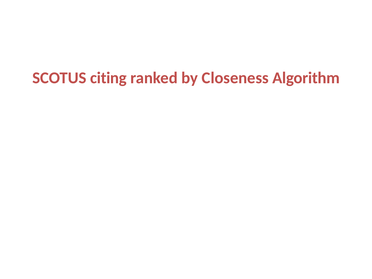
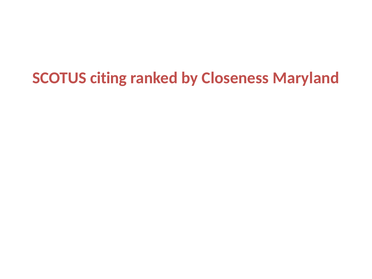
Algorithm: Algorithm -> Maryland
